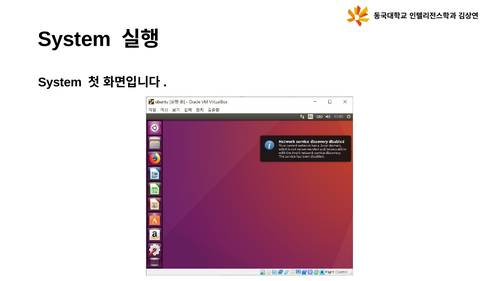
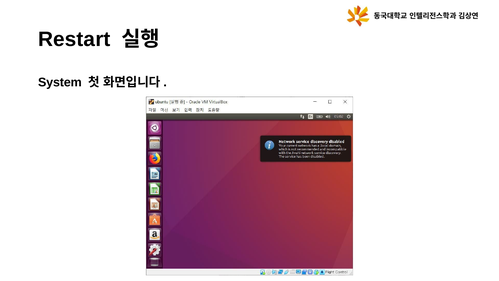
System at (74, 39): System -> Restart
